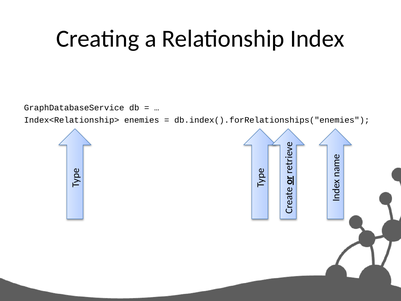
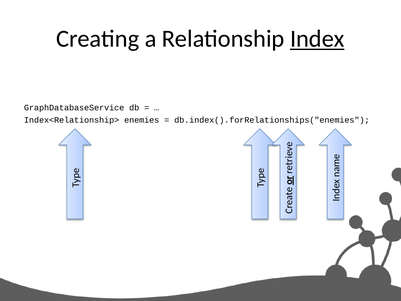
Index underline: none -> present
